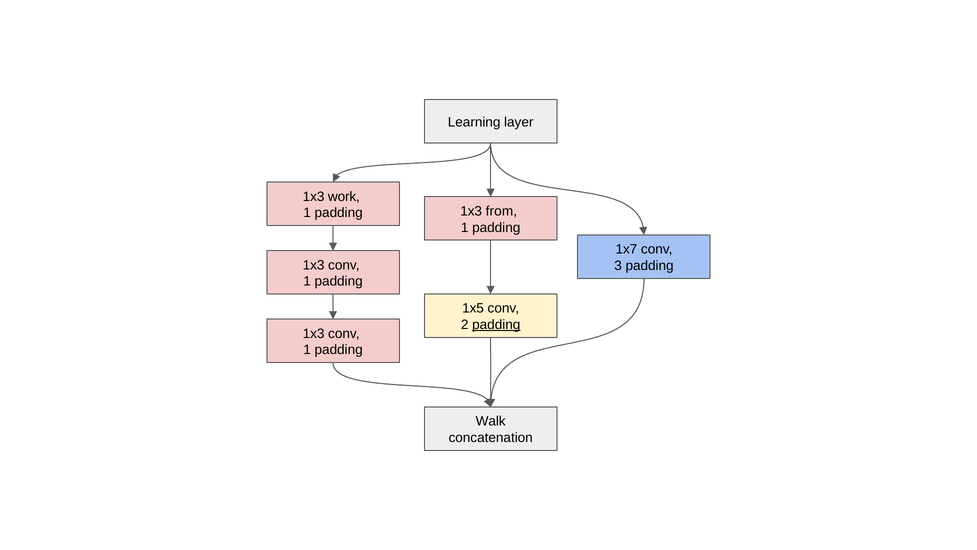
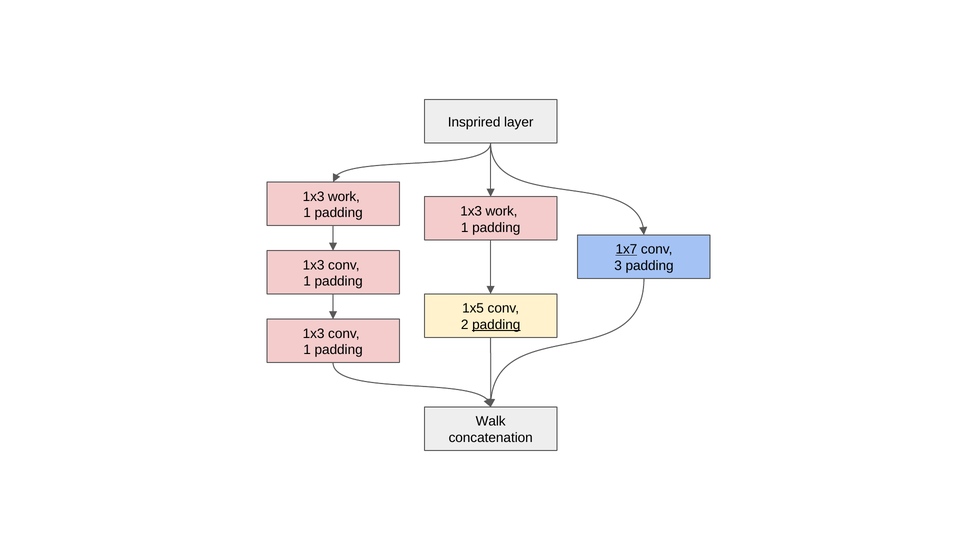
Learning: Learning -> Insprired
from at (501, 211): from -> work
1x7 underline: none -> present
